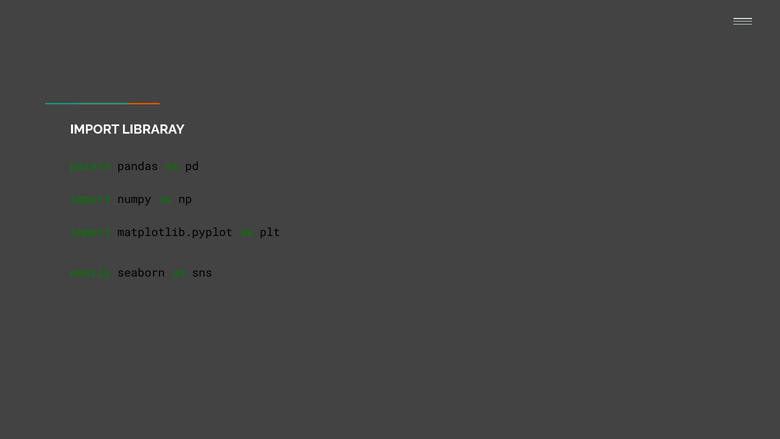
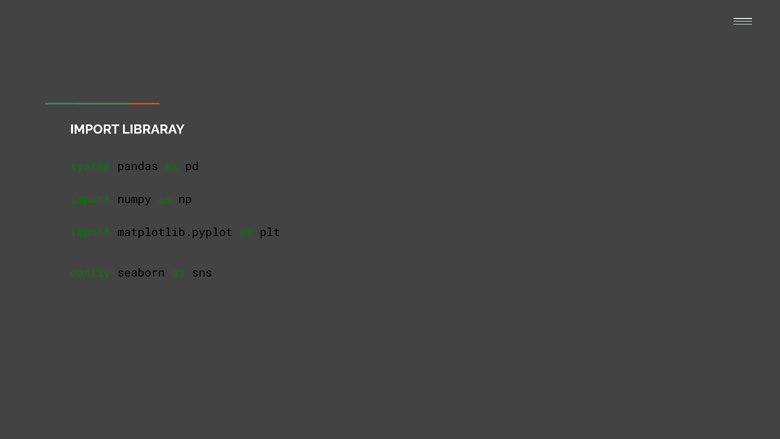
paints: paints -> system
